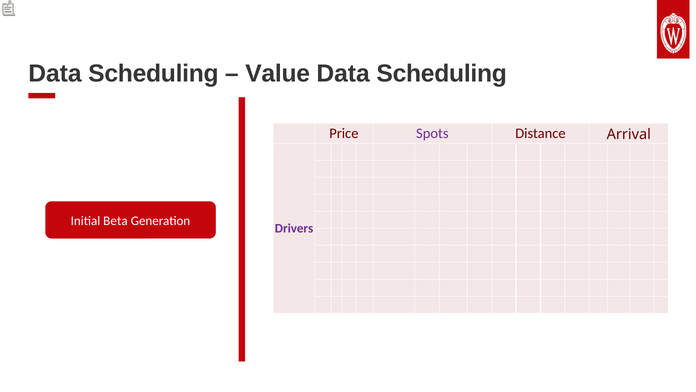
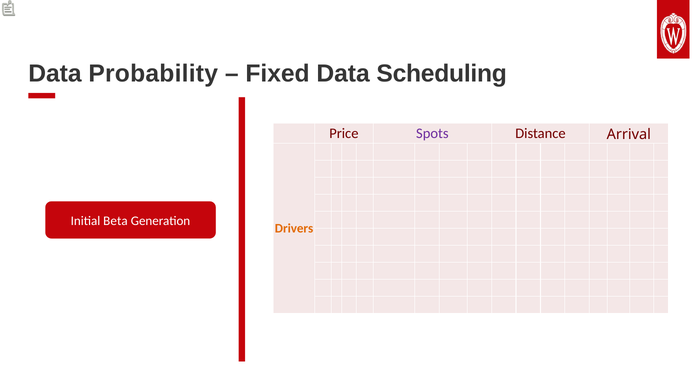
Scheduling at (153, 74): Scheduling -> Probability
Value: Value -> Fixed
Drivers colour: purple -> orange
